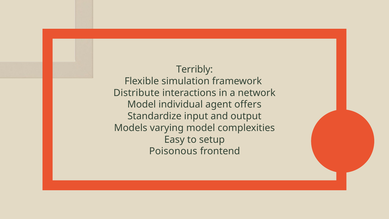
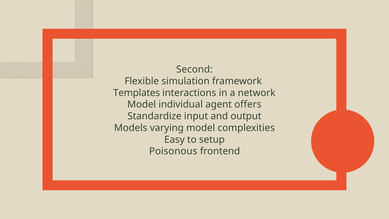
Terribly: Terribly -> Second
Distribute: Distribute -> Templates
